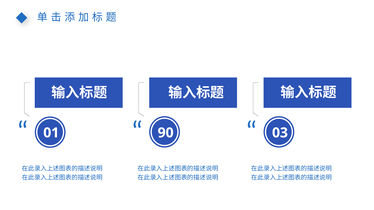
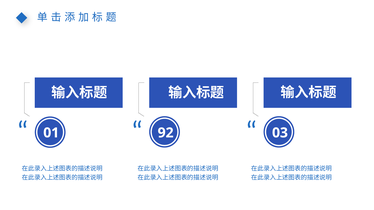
90: 90 -> 92
